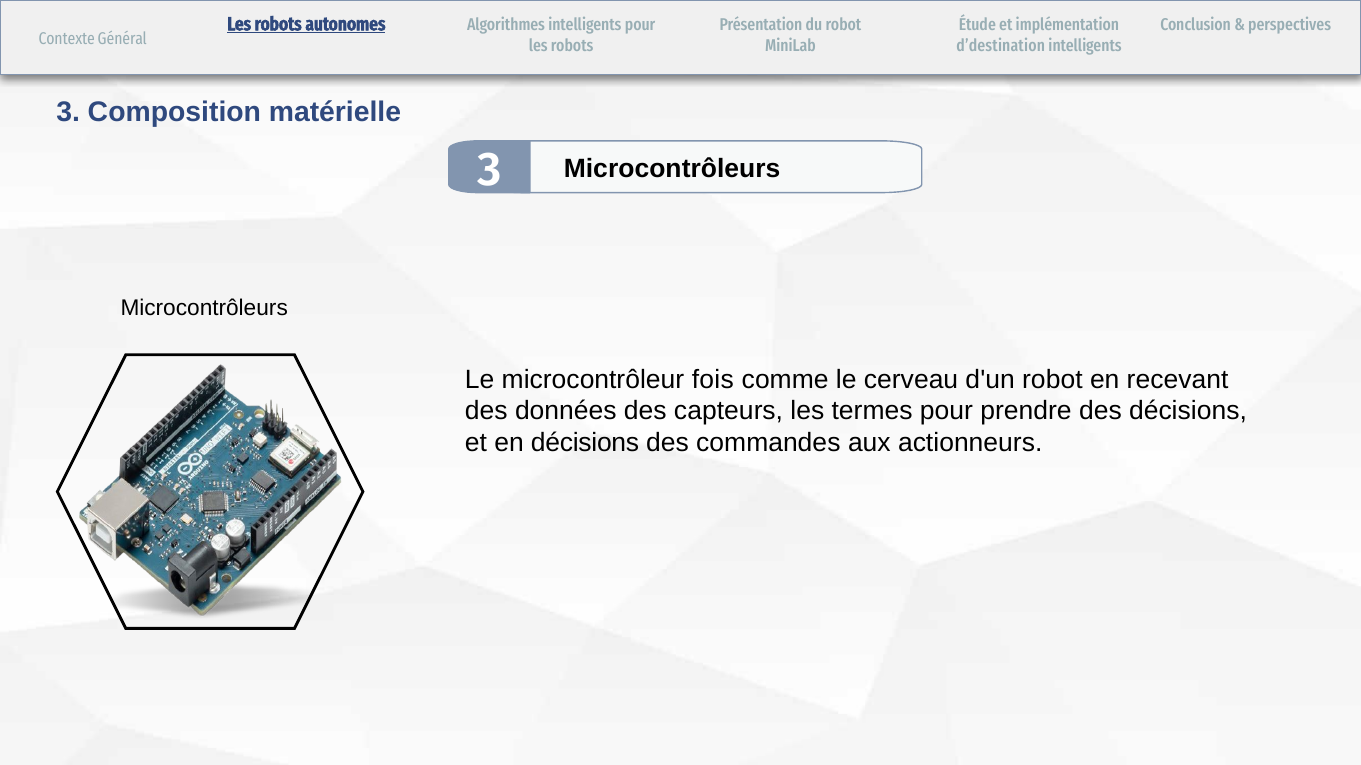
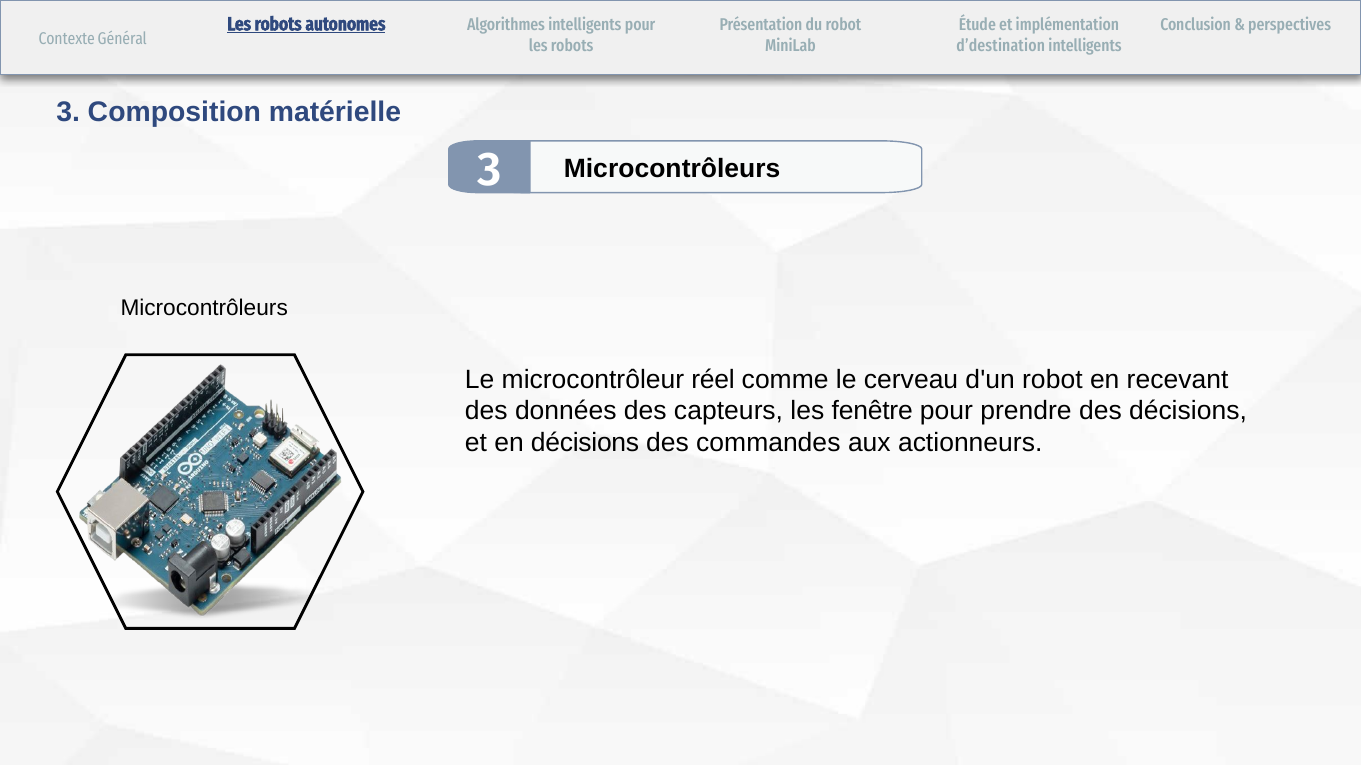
fois: fois -> réel
termes: termes -> fenêtre
